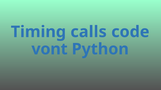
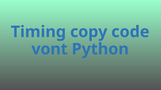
calls: calls -> copy
